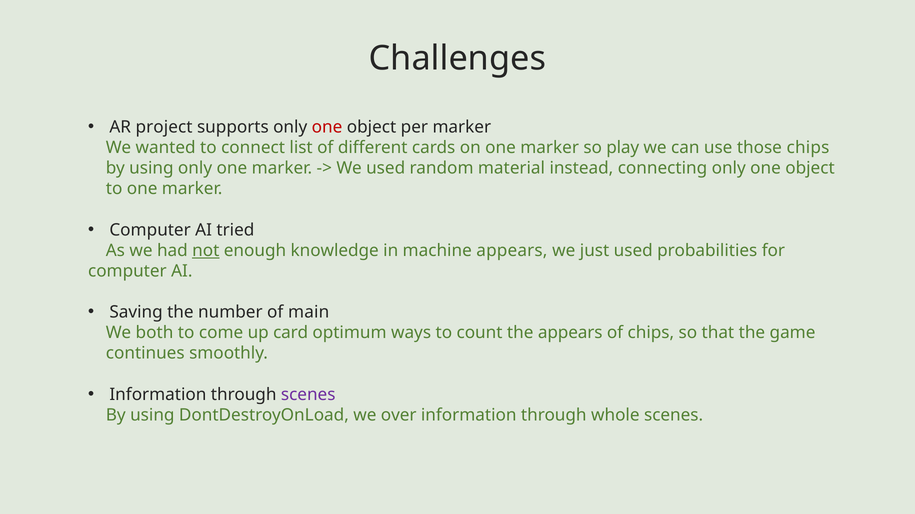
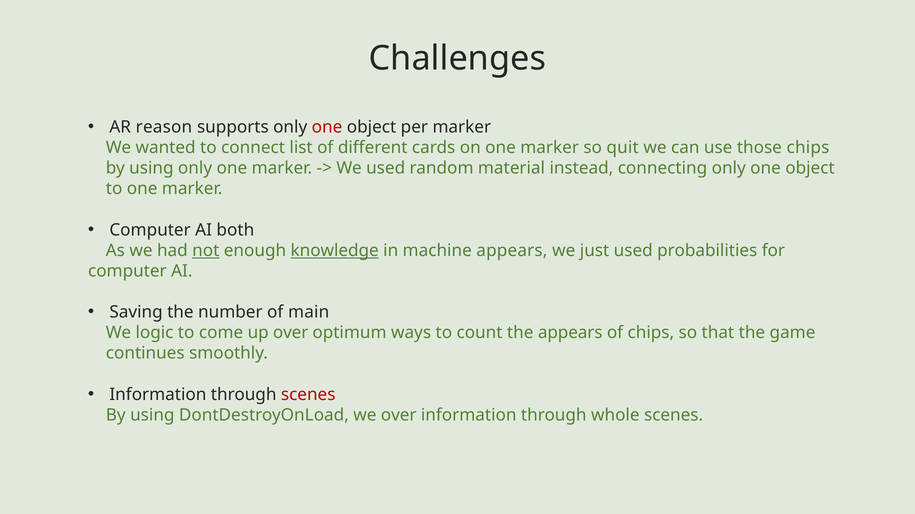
project: project -> reason
play: play -> quit
tried: tried -> both
knowledge underline: none -> present
both: both -> logic
up card: card -> over
scenes at (308, 395) colour: purple -> red
